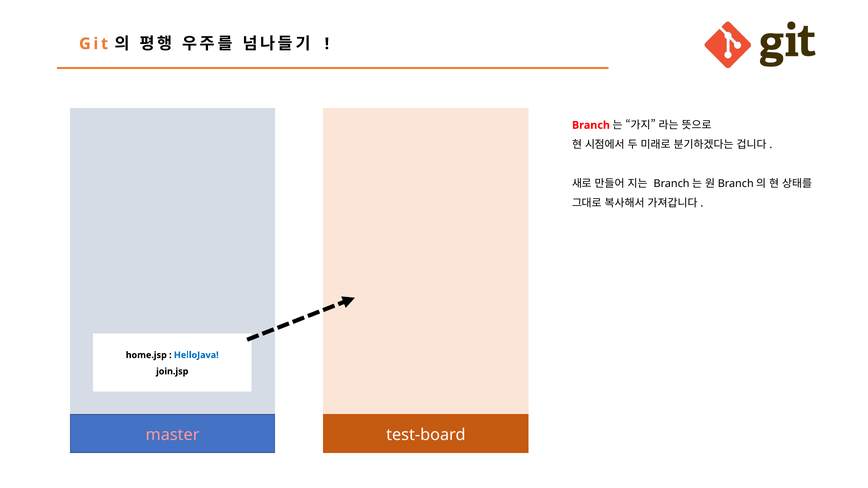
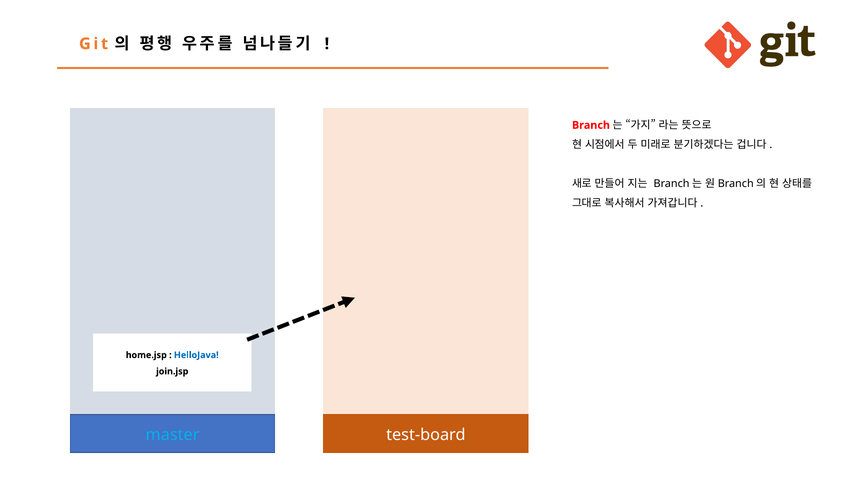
master colour: pink -> light blue
